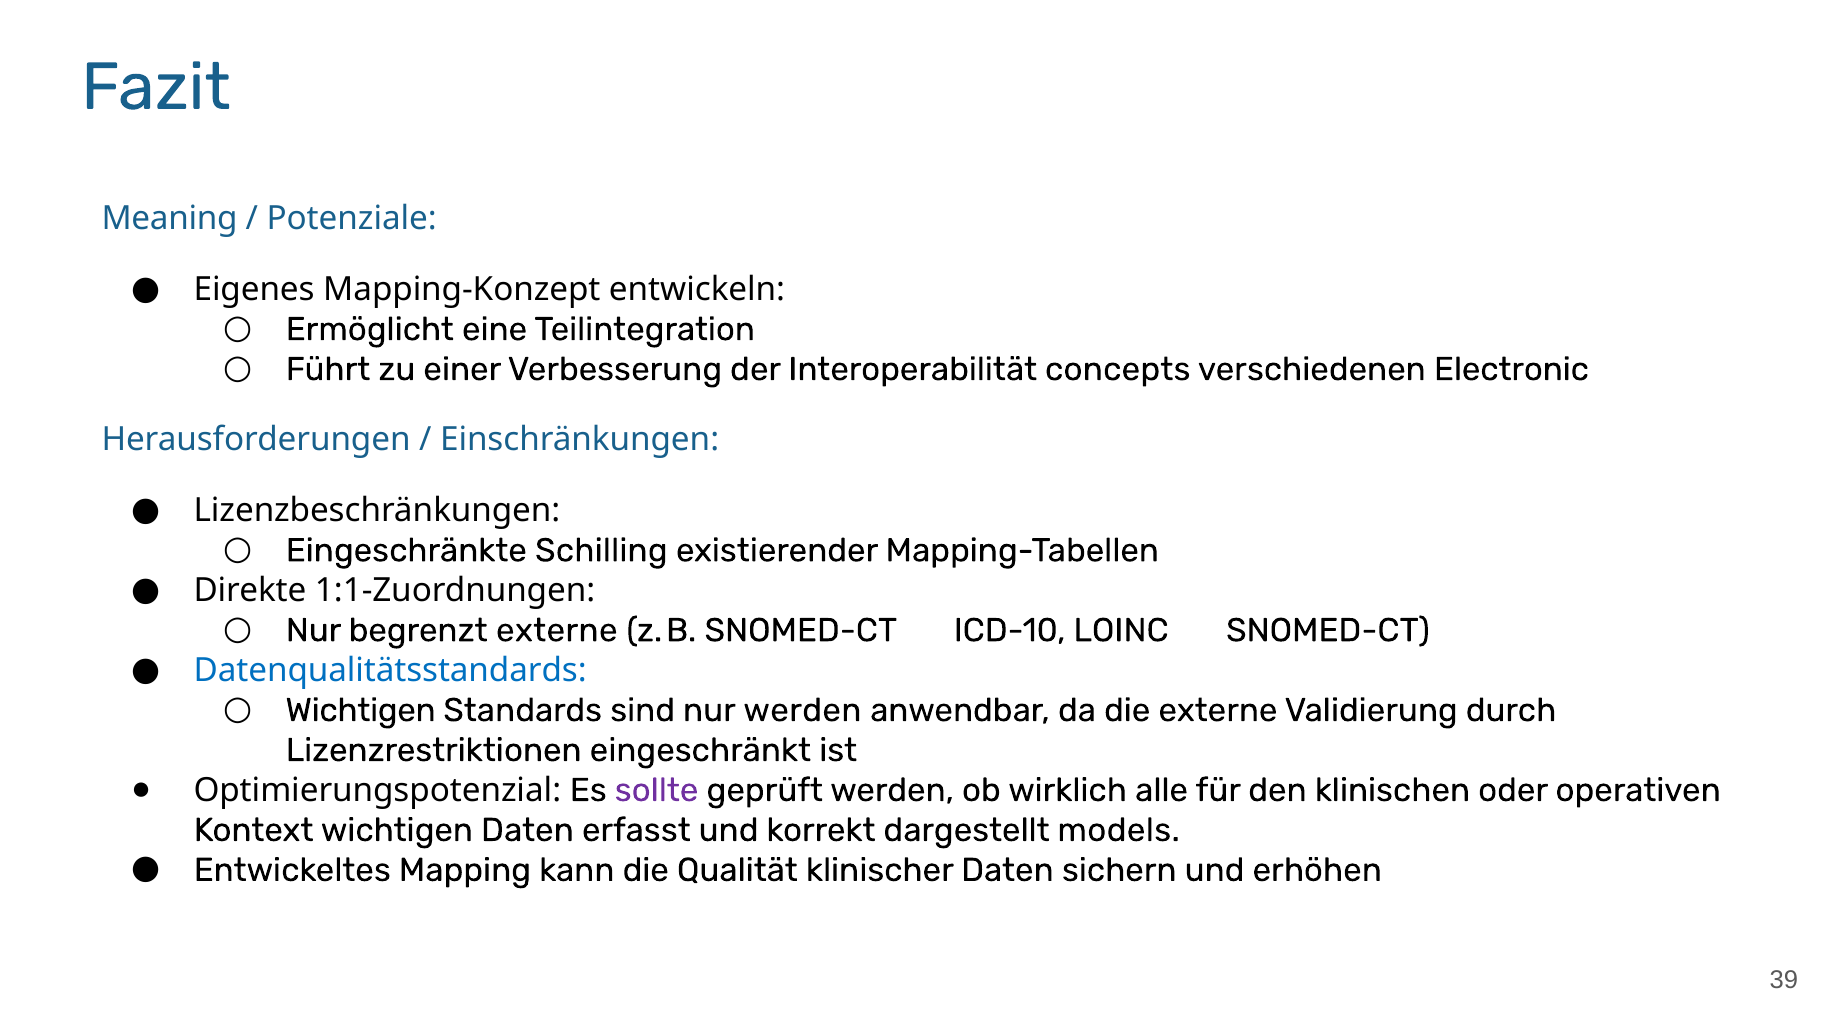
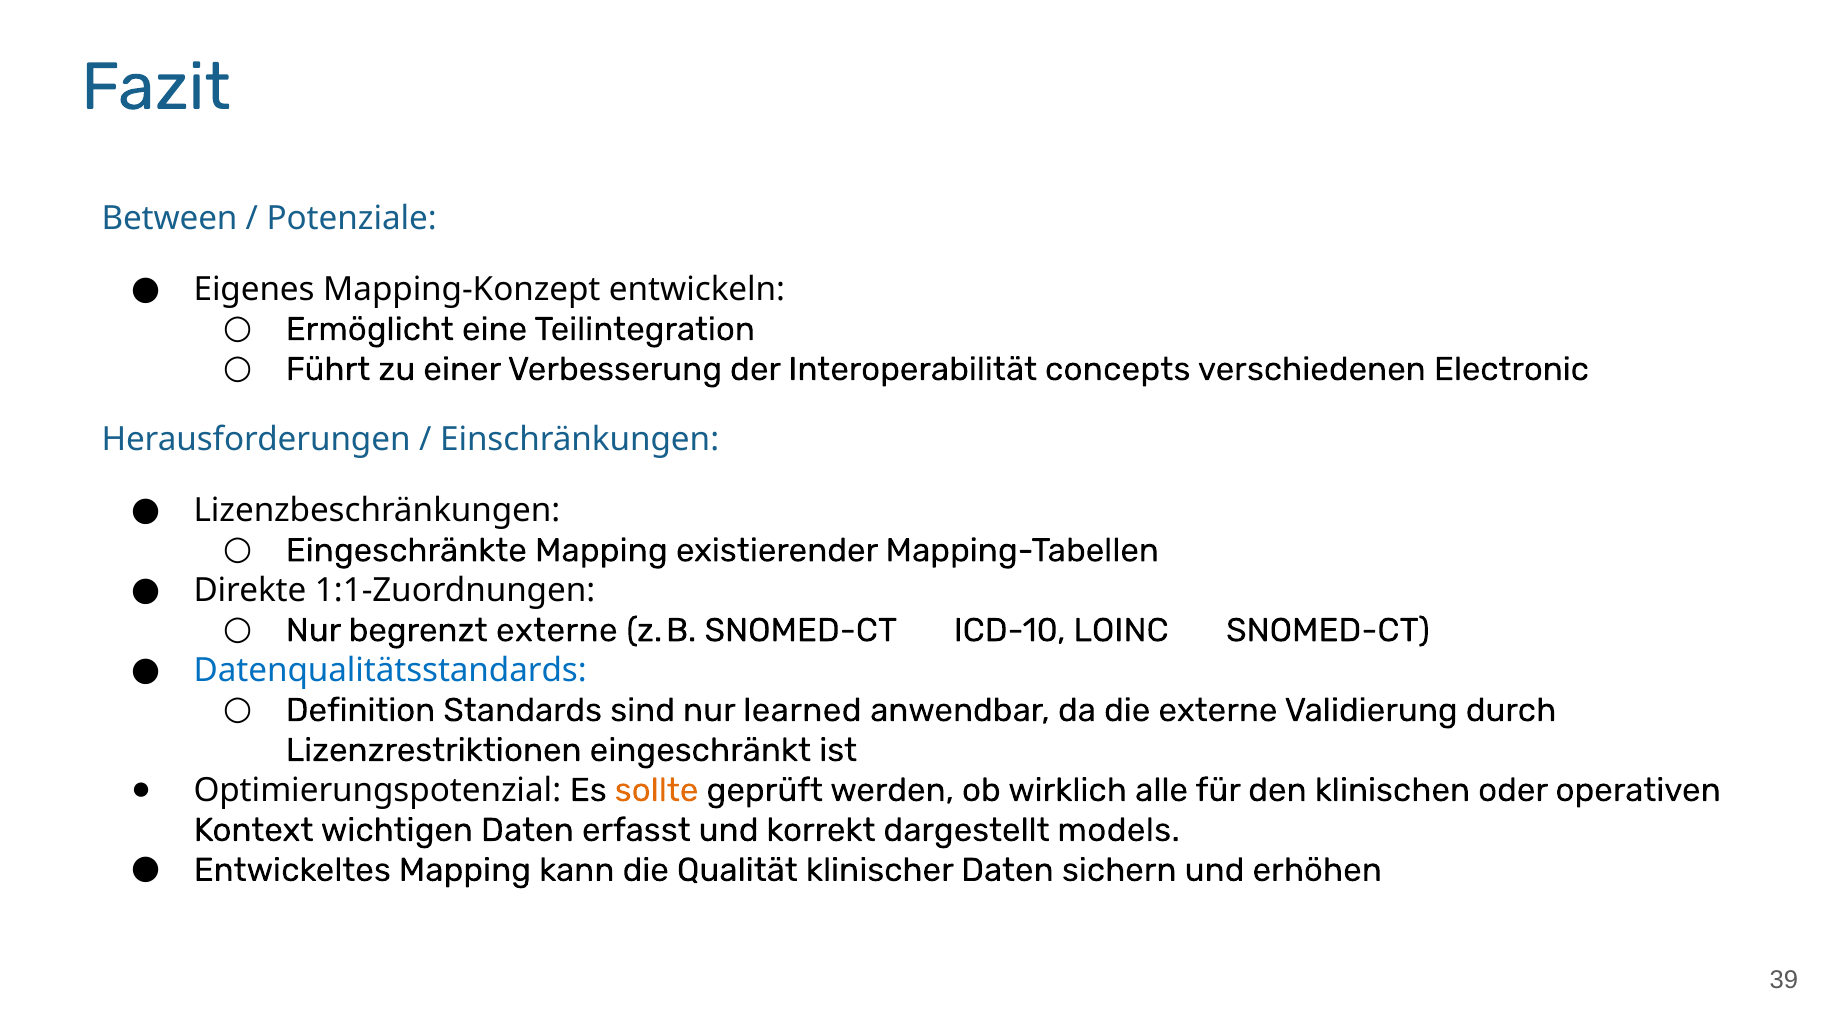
Meaning: Meaning -> Between
Eingeschränkte Schilling: Schilling -> Mapping
Wichtigen at (361, 710): Wichtigen -> Definition
nur werden: werden -> learned
sollte colour: purple -> orange
